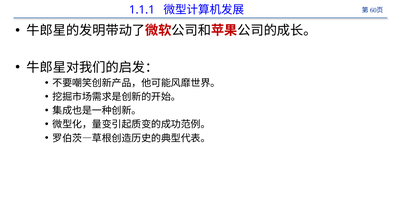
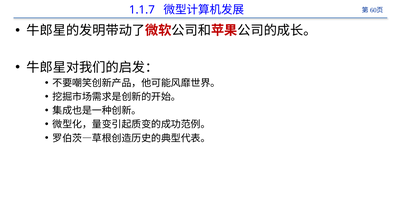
1.1.1: 1.1.1 -> 1.1.7
